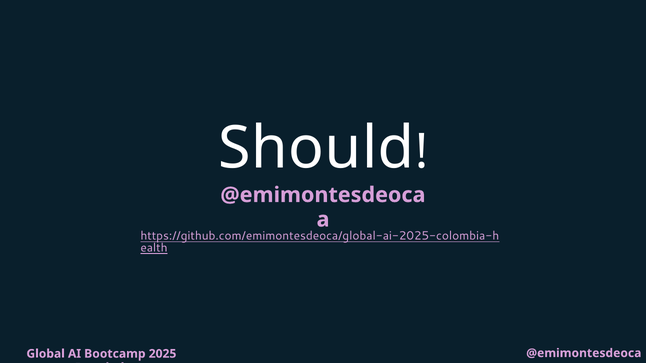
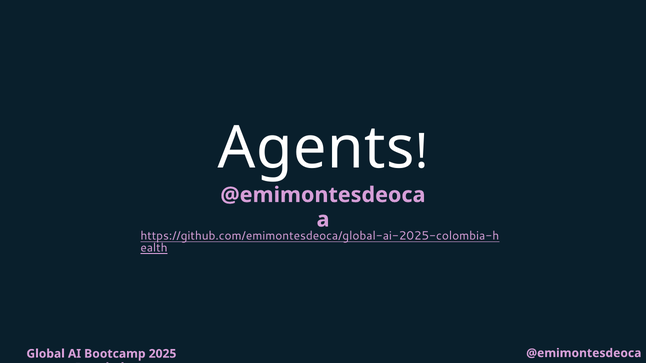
Should: Should -> Agents
